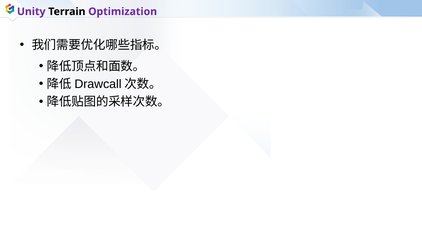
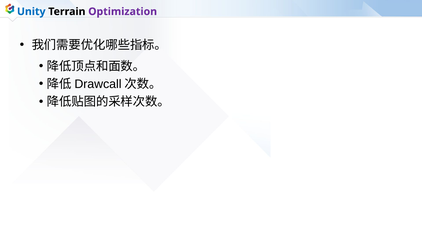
Unity colour: purple -> blue
